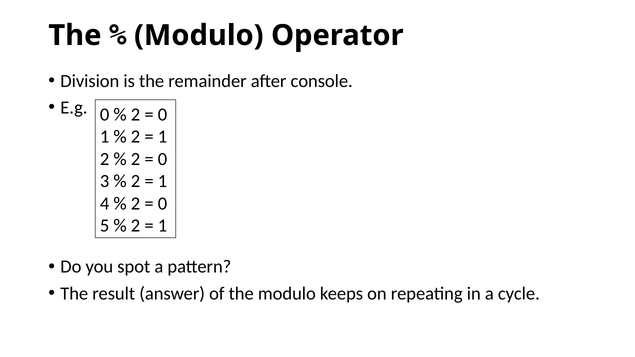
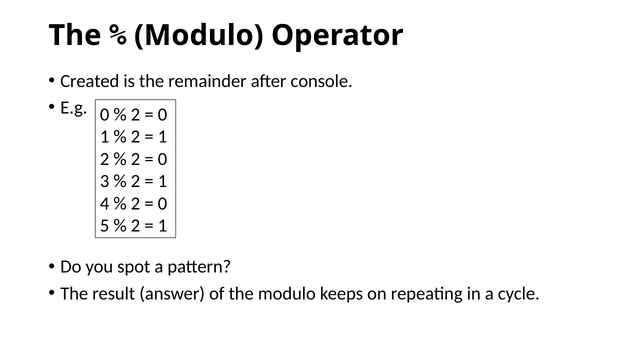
Division: Division -> Created
